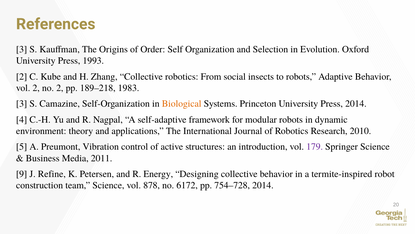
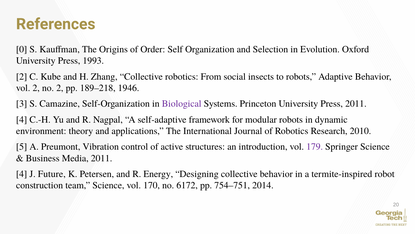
3 at (22, 49): 3 -> 0
1983: 1983 -> 1946
Biological colour: orange -> purple
Press 2014: 2014 -> 2011
9 at (22, 174): 9 -> 4
Refine: Refine -> Future
878: 878 -> 170
754–728: 754–728 -> 754–751
